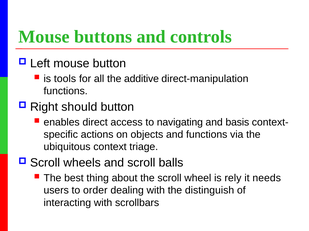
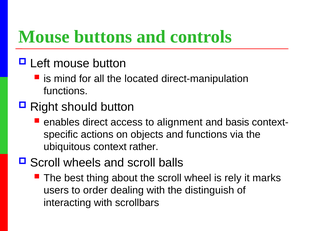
tools: tools -> mind
additive: additive -> located
navigating: navigating -> alignment
triage: triage -> rather
needs: needs -> marks
